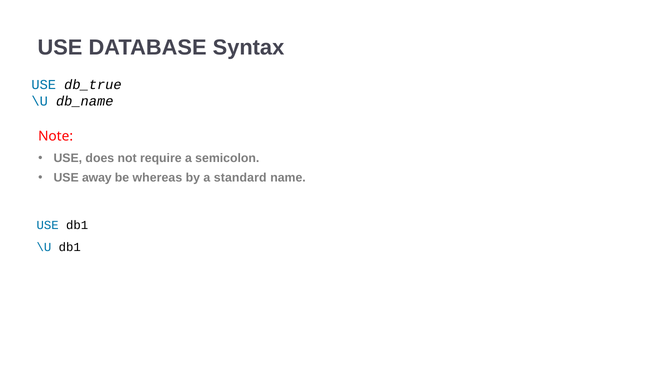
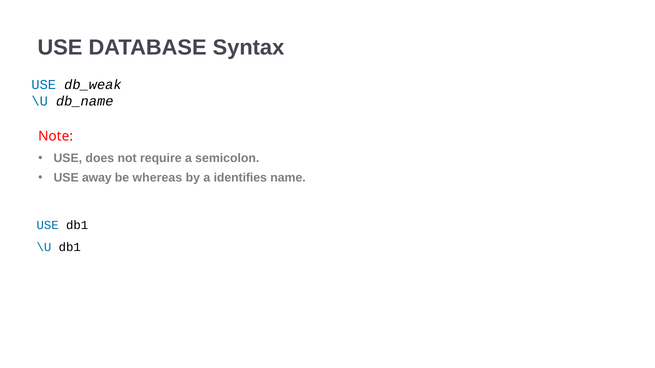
db_true: db_true -> db_weak
standard: standard -> identifies
